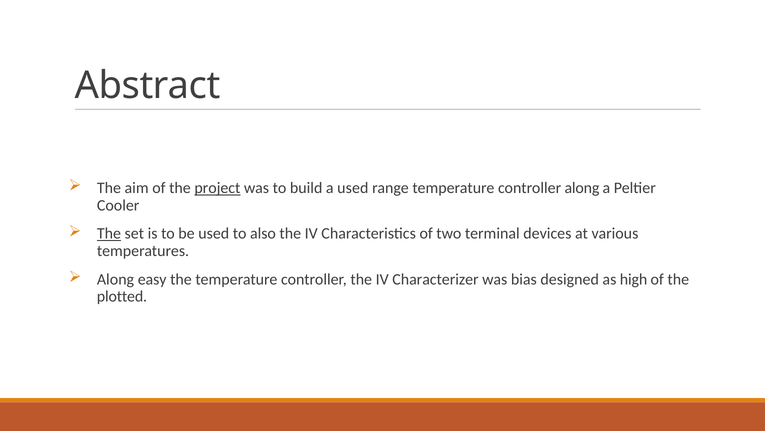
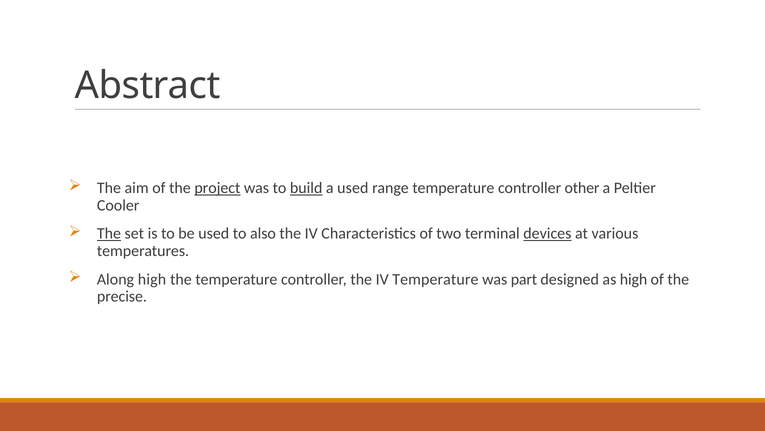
build underline: none -> present
controller along: along -> other
devices underline: none -> present
Along easy: easy -> high
IV Characterizer: Characterizer -> Temperature
bias: bias -> part
plotted: plotted -> precise
